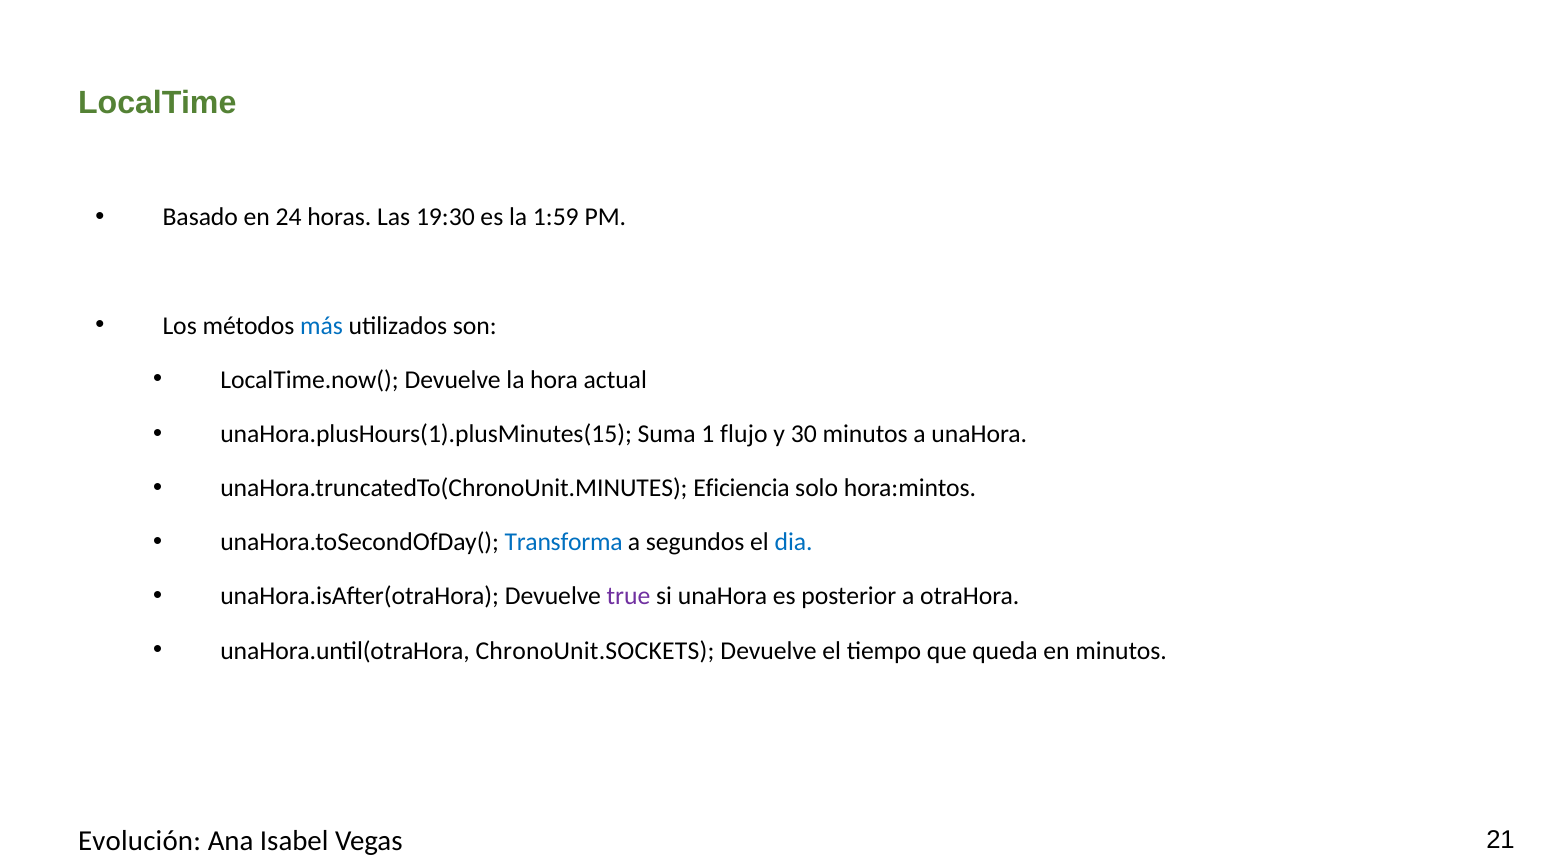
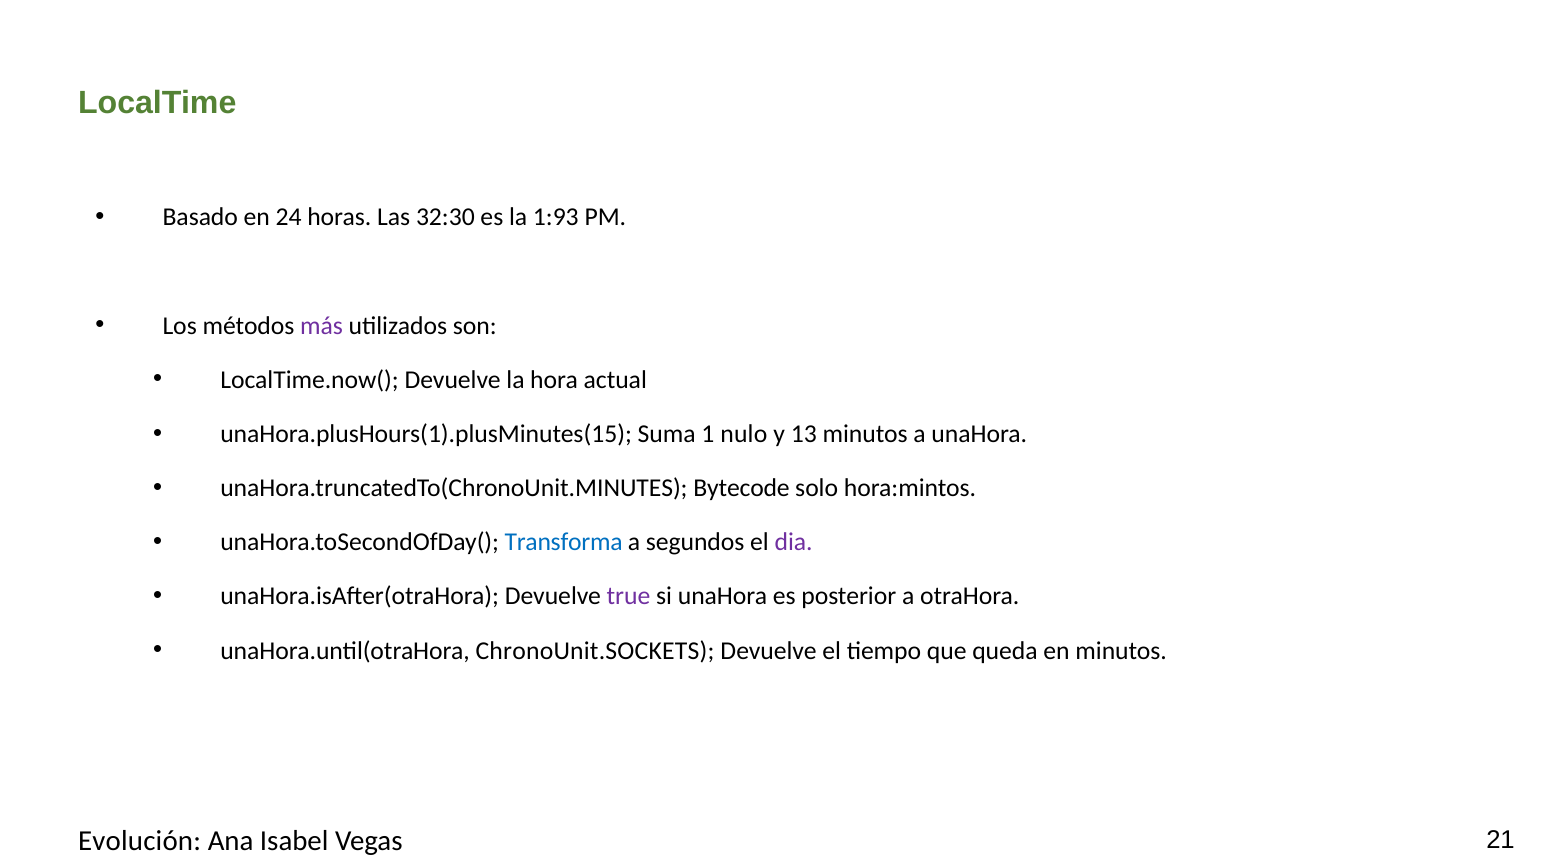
19:30: 19:30 -> 32:30
1:59: 1:59 -> 1:93
más colour: blue -> purple
flujo: flujo -> nulo
30: 30 -> 13
Eficiencia: Eficiencia -> Bytecode
dia colour: blue -> purple
